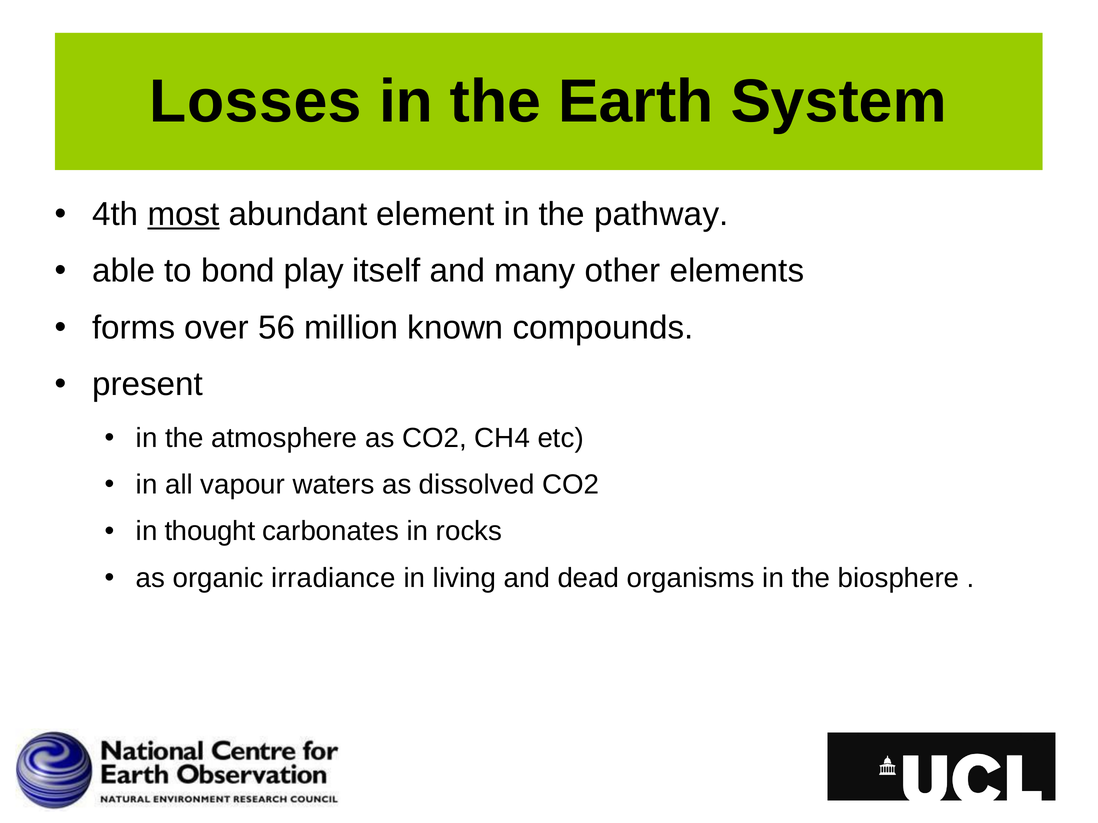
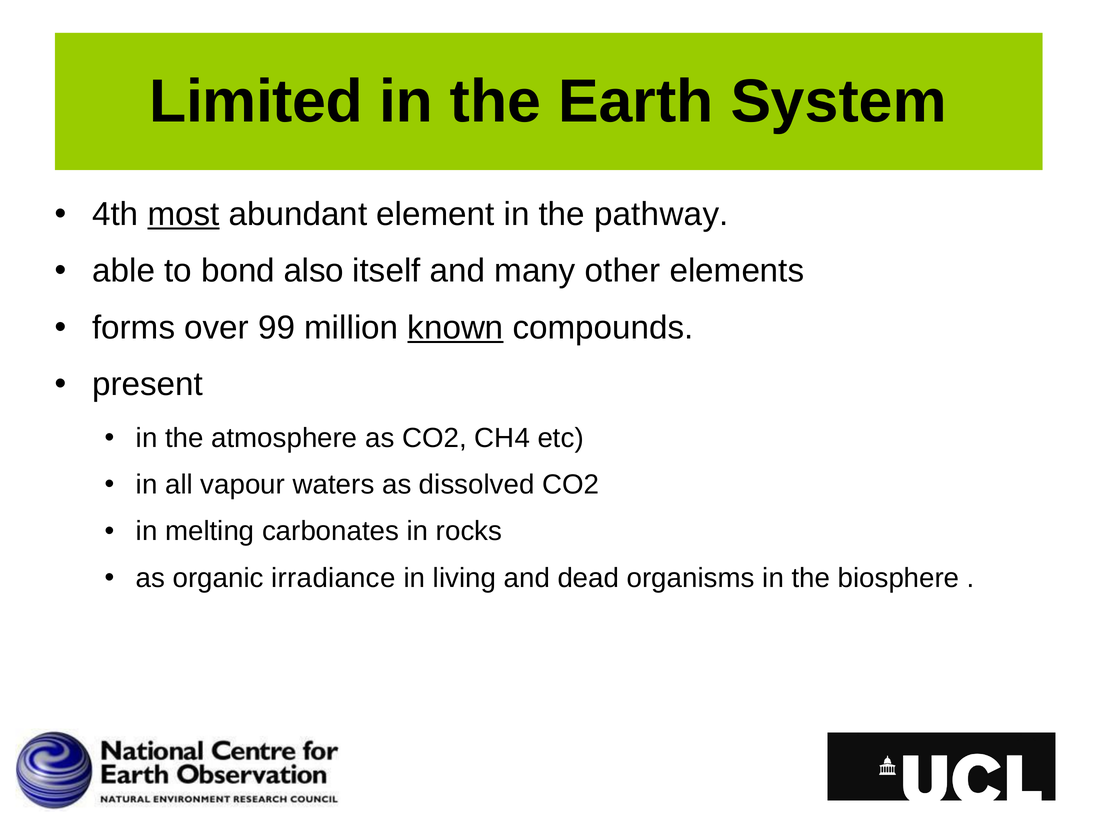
Losses: Losses -> Limited
play: play -> also
56: 56 -> 99
known underline: none -> present
thought: thought -> melting
